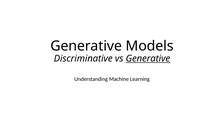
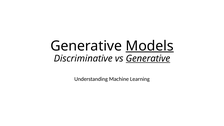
Models underline: none -> present
